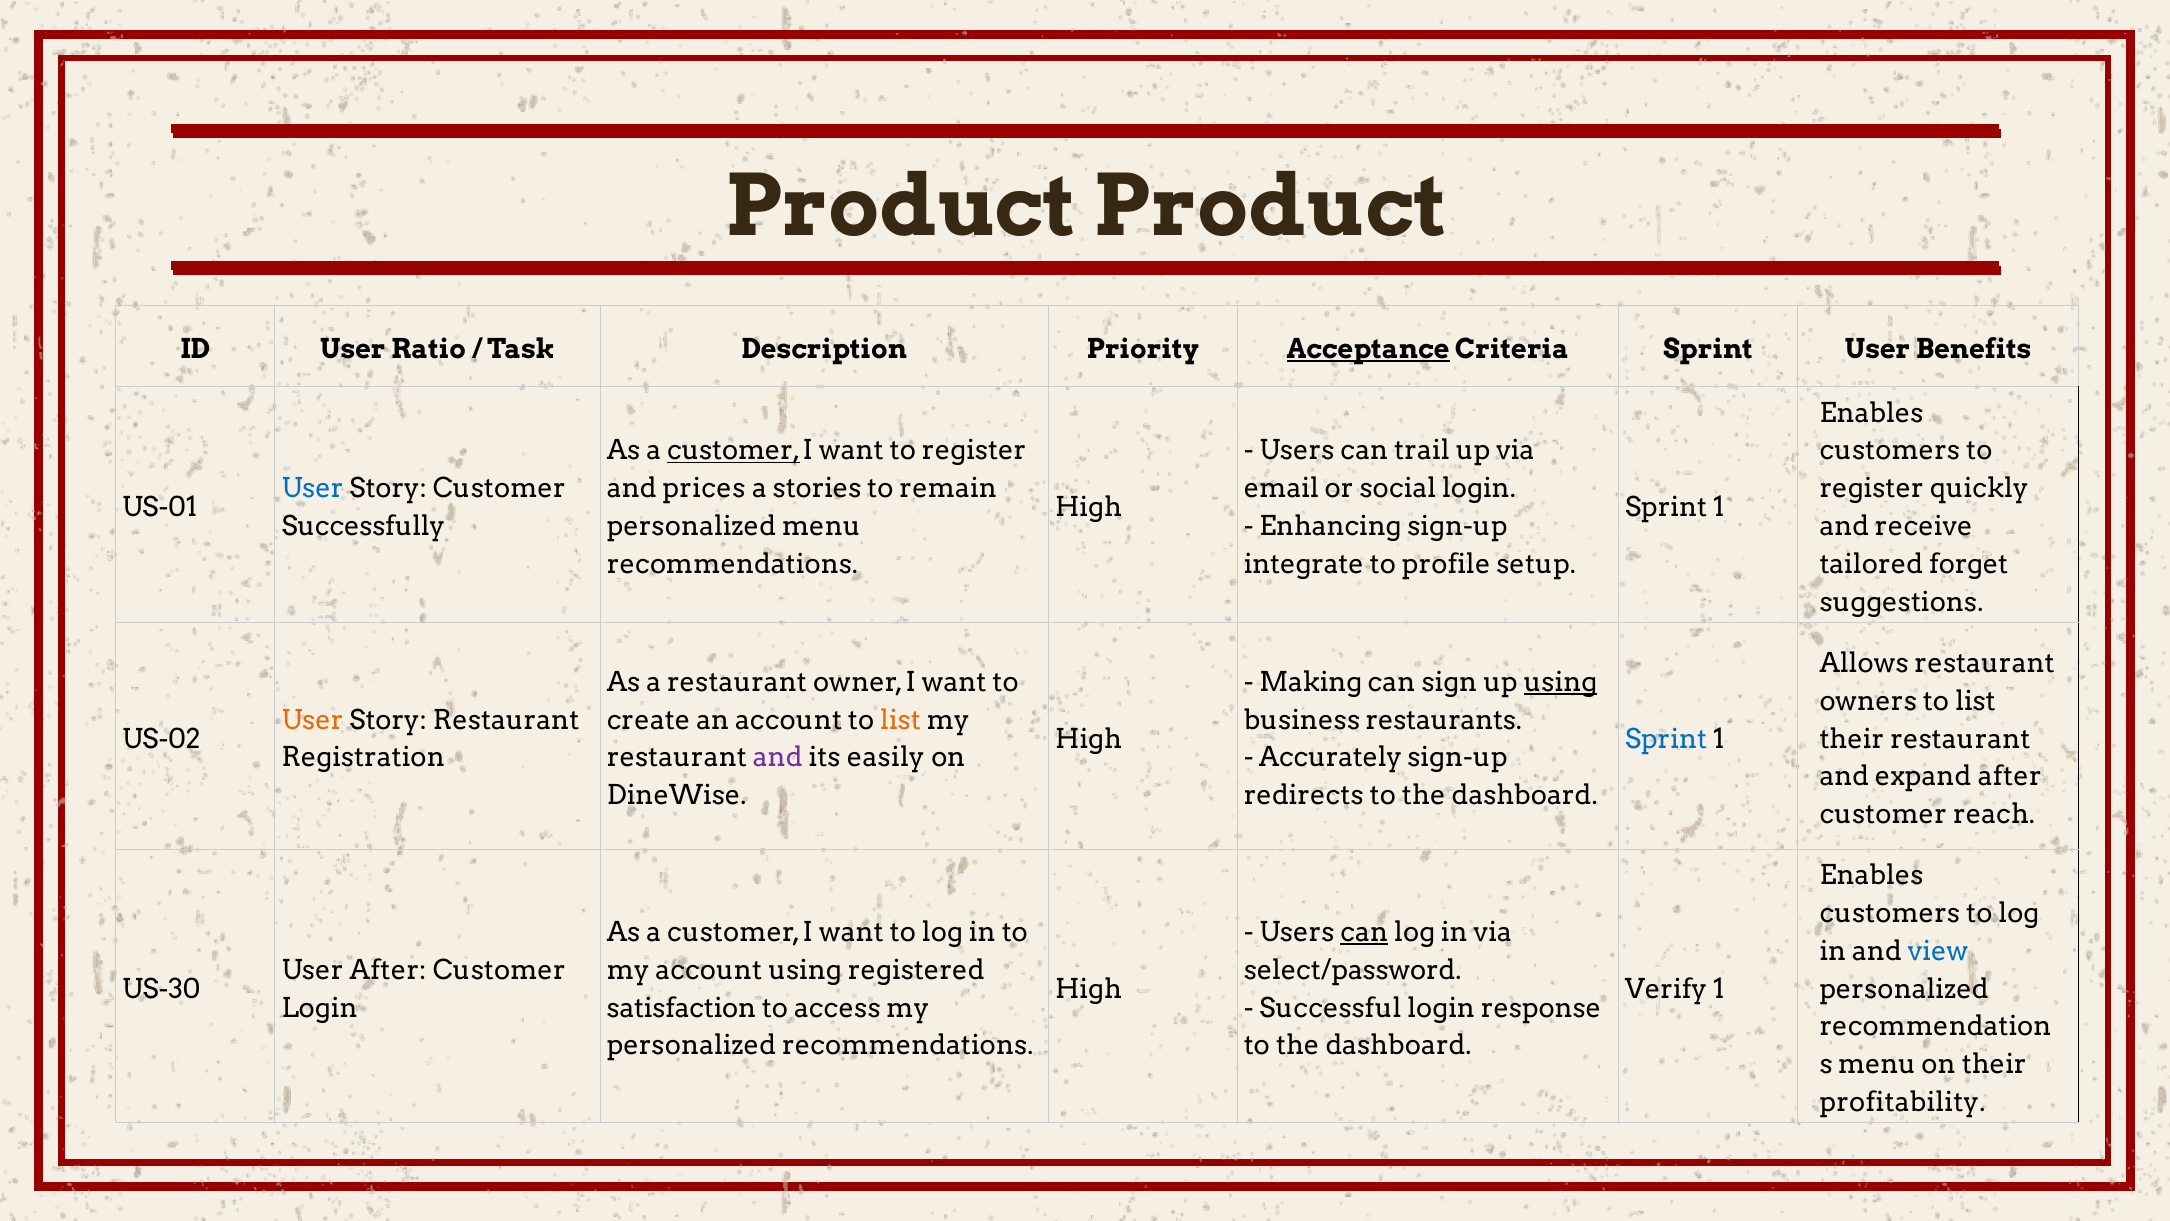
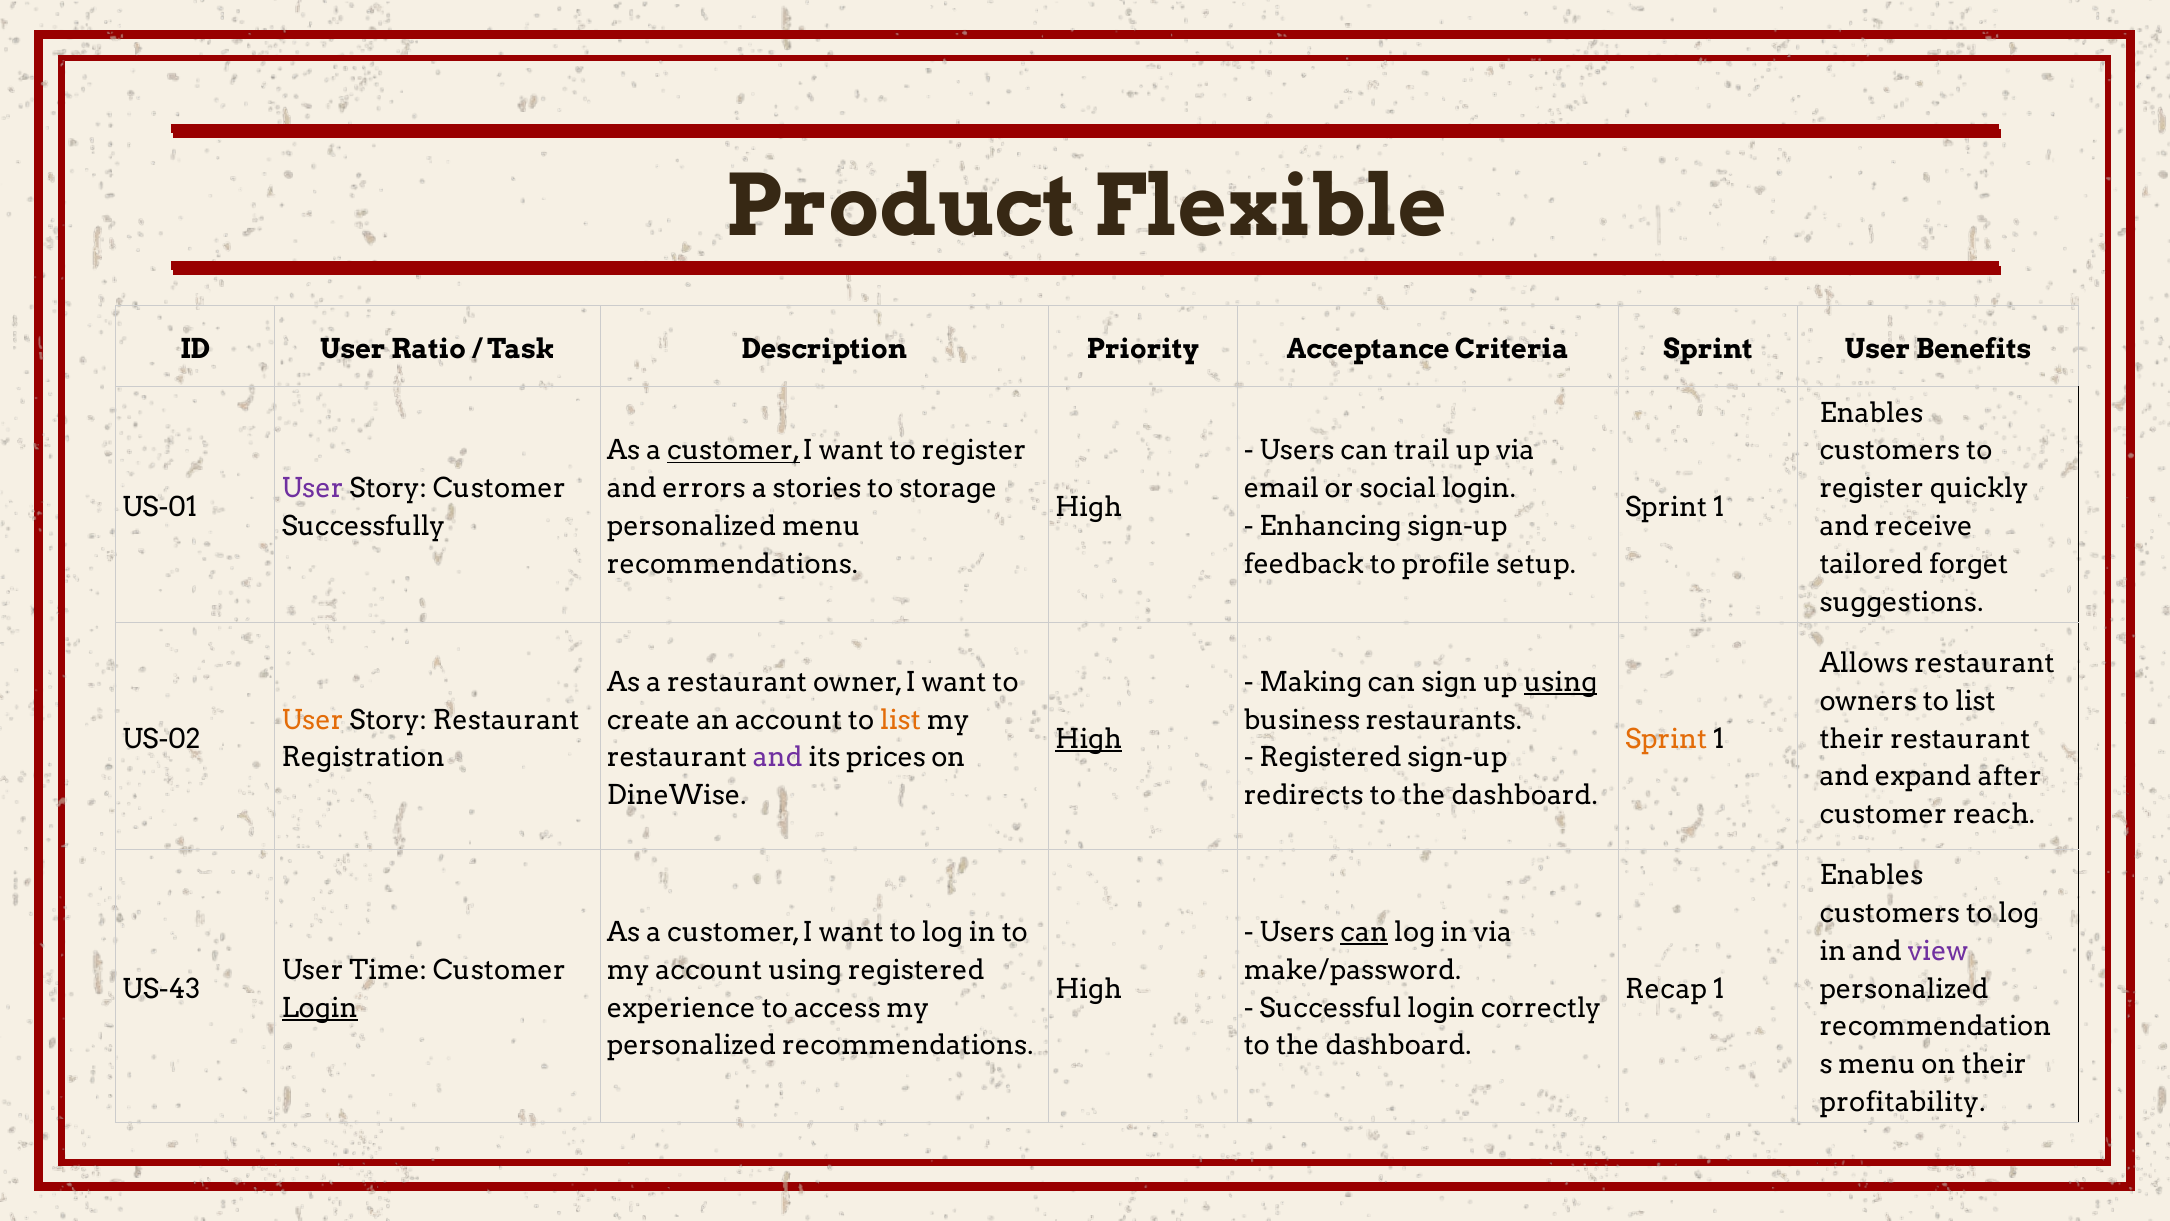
Product Product: Product -> Flexible
Acceptance underline: present -> none
User at (313, 489) colour: blue -> purple
prices: prices -> errors
remain: remain -> storage
integrate: integrate -> feedback
High at (1089, 739) underline: none -> present
Sprint at (1666, 739) colour: blue -> orange
easily: easily -> prices
Accurately at (1331, 758): Accurately -> Registered
view colour: blue -> purple
User After: After -> Time
select/password: select/password -> make/password
US-30: US-30 -> US-43
Verify: Verify -> Recap
Login at (320, 1008) underline: none -> present
satisfaction: satisfaction -> experience
response: response -> correctly
